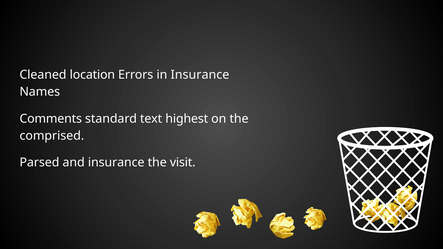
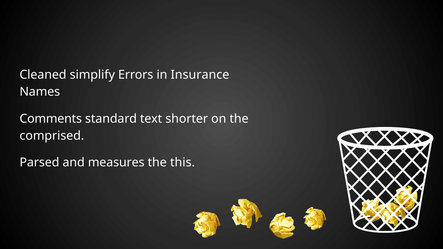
location: location -> simplify
highest: highest -> shorter
and insurance: insurance -> measures
visit: visit -> this
